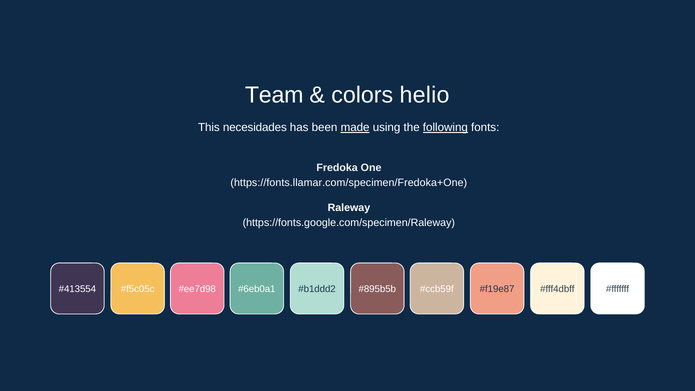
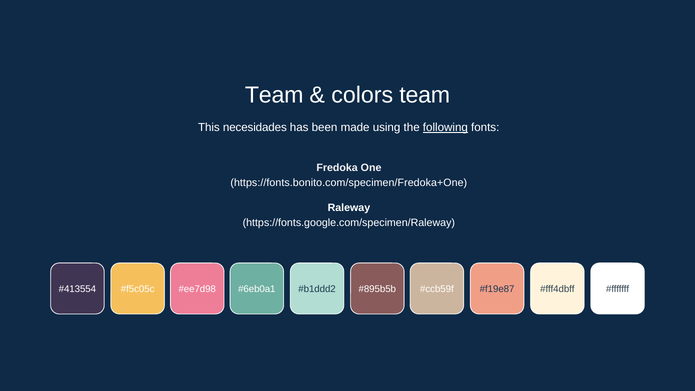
colors helio: helio -> team
made underline: present -> none
https://fonts.llamar.com/specimen/Fredoka+One: https://fonts.llamar.com/specimen/Fredoka+One -> https://fonts.bonito.com/specimen/Fredoka+One
